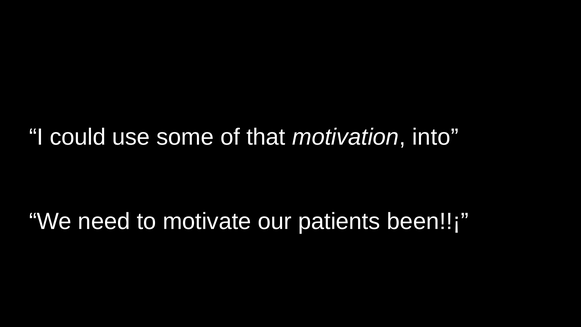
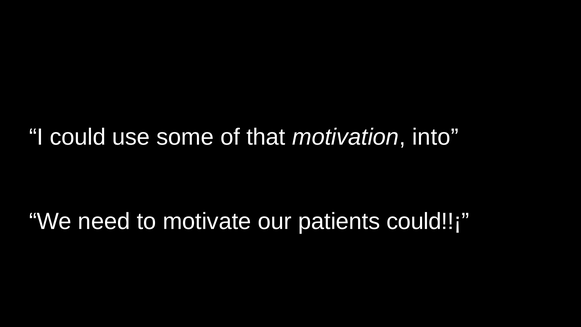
been!!¡: been!!¡ -> could!!¡
